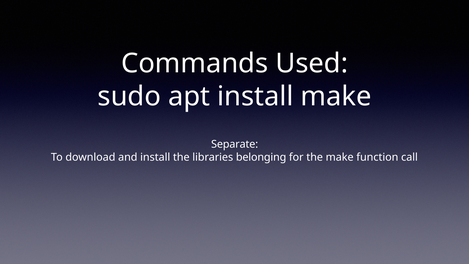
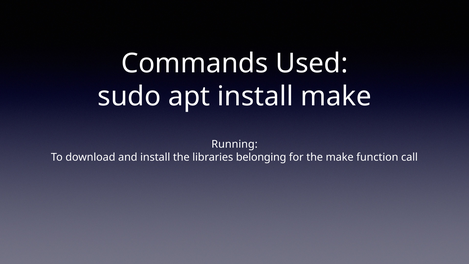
Separate: Separate -> Running
